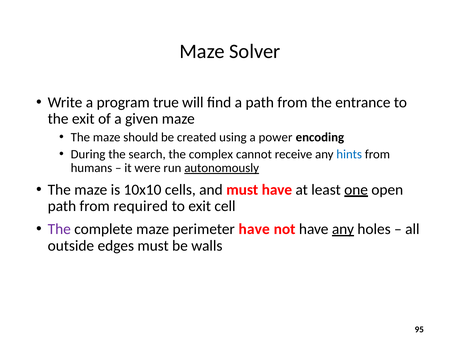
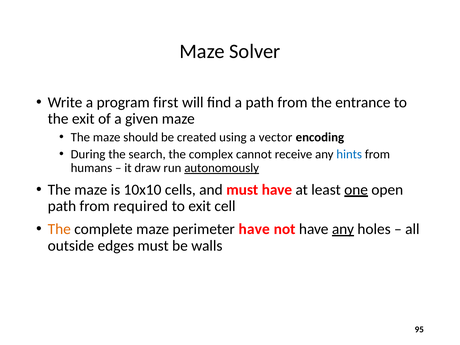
true: true -> first
power: power -> vector
were: were -> draw
The at (59, 229) colour: purple -> orange
